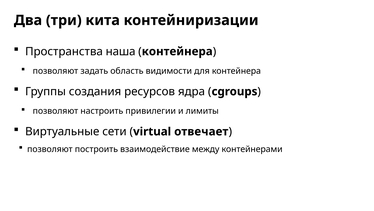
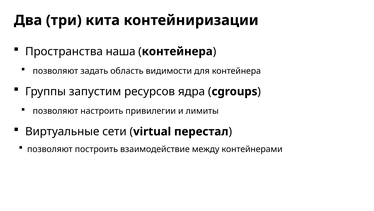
создания: создания -> запустим
отвечает: отвечает -> перестал
